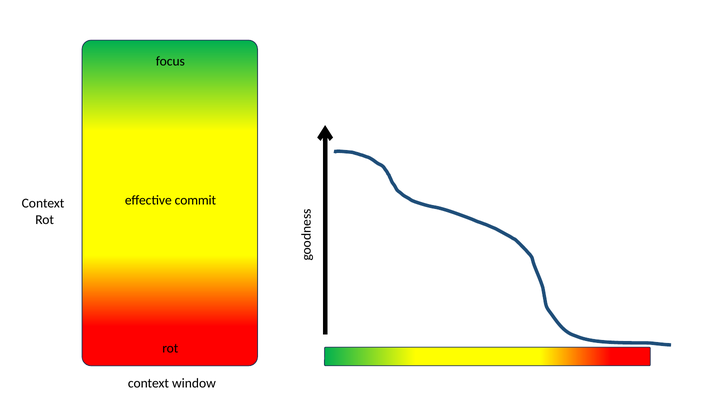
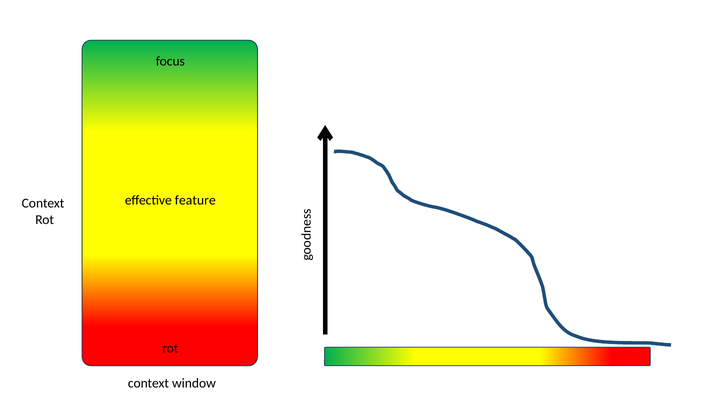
commit: commit -> feature
